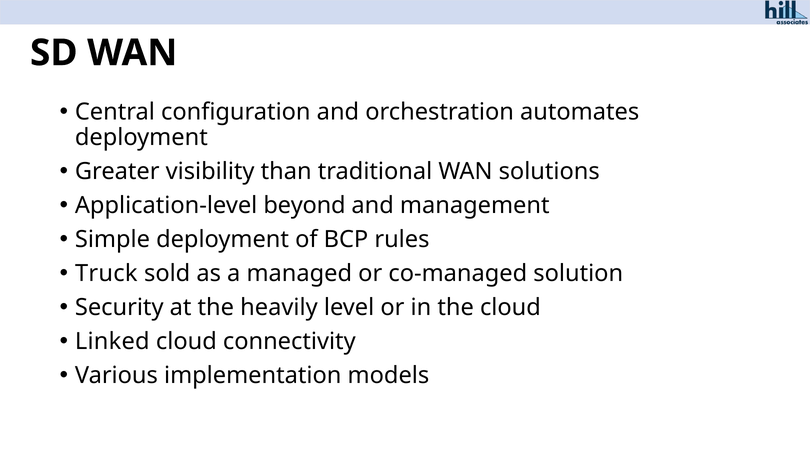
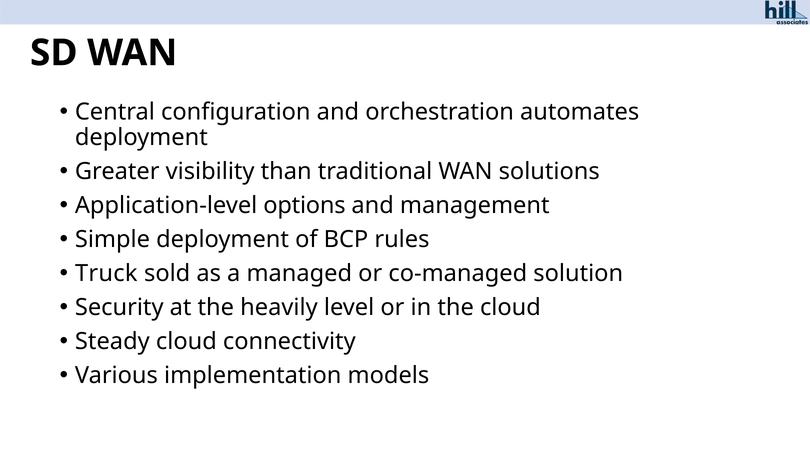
beyond: beyond -> options
Linked: Linked -> Steady
